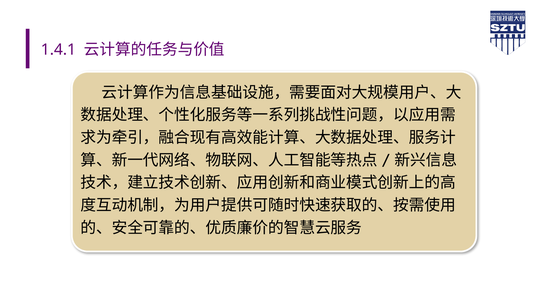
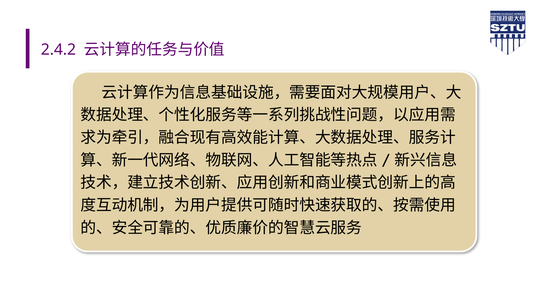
1.4.1: 1.4.1 -> 2.4.2
